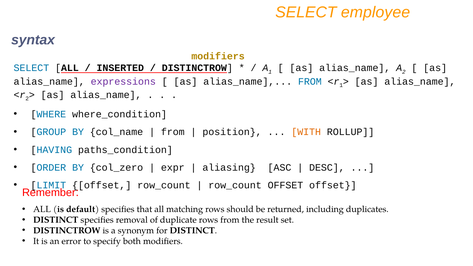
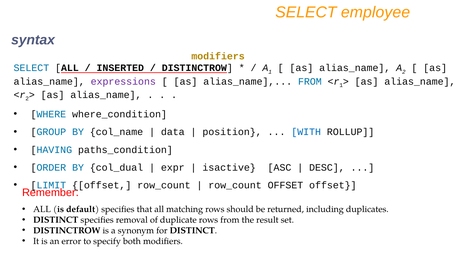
from at (173, 132): from -> data
WITH colour: orange -> blue
col_zero: col_zero -> col_dual
aliasing: aliasing -> isactive
